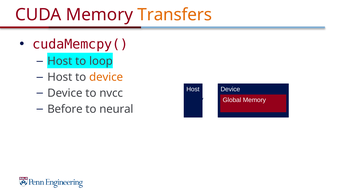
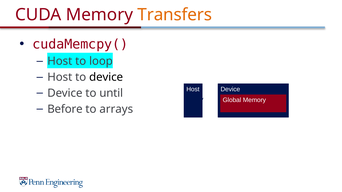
device at (106, 77) colour: orange -> black
nvcc: nvcc -> until
neural: neural -> arrays
